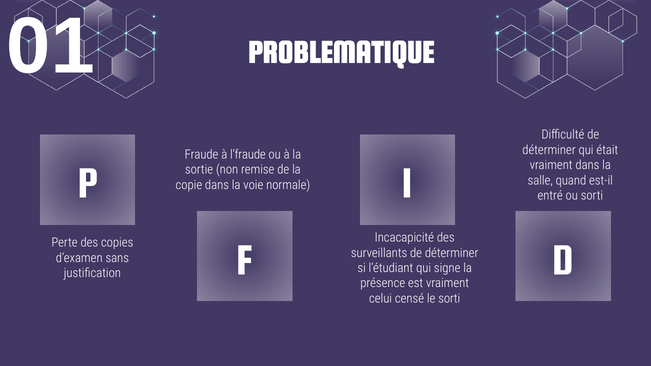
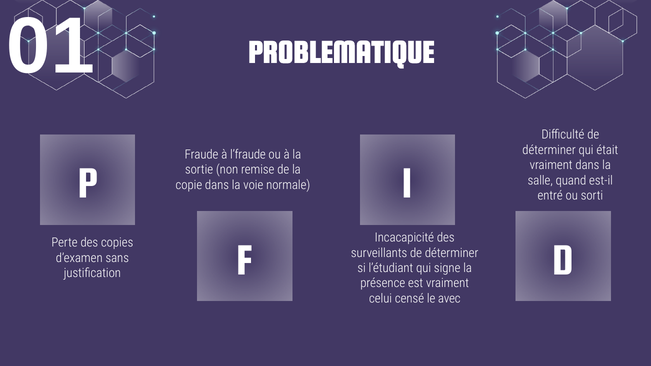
le sorti: sorti -> avec
